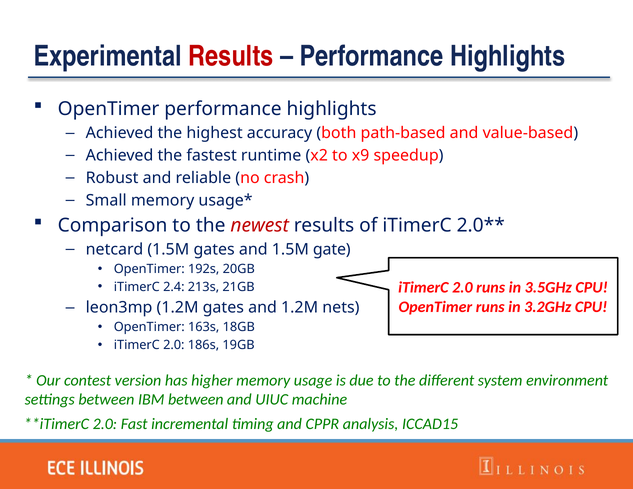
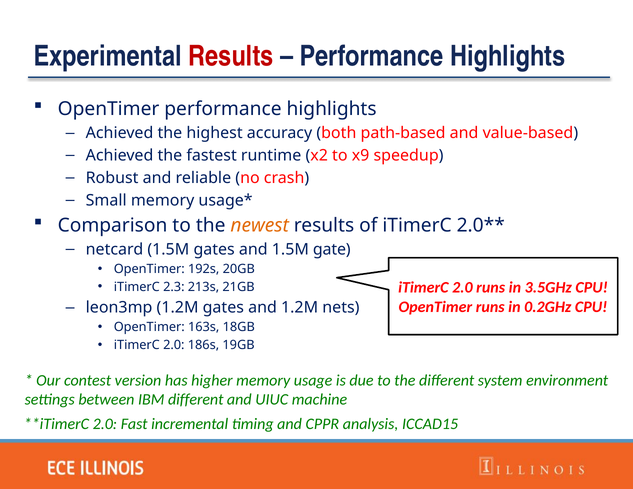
newest colour: red -> orange
2.4: 2.4 -> 2.3
3.2GHz: 3.2GHz -> 0.2GHz
IBM between: between -> different
